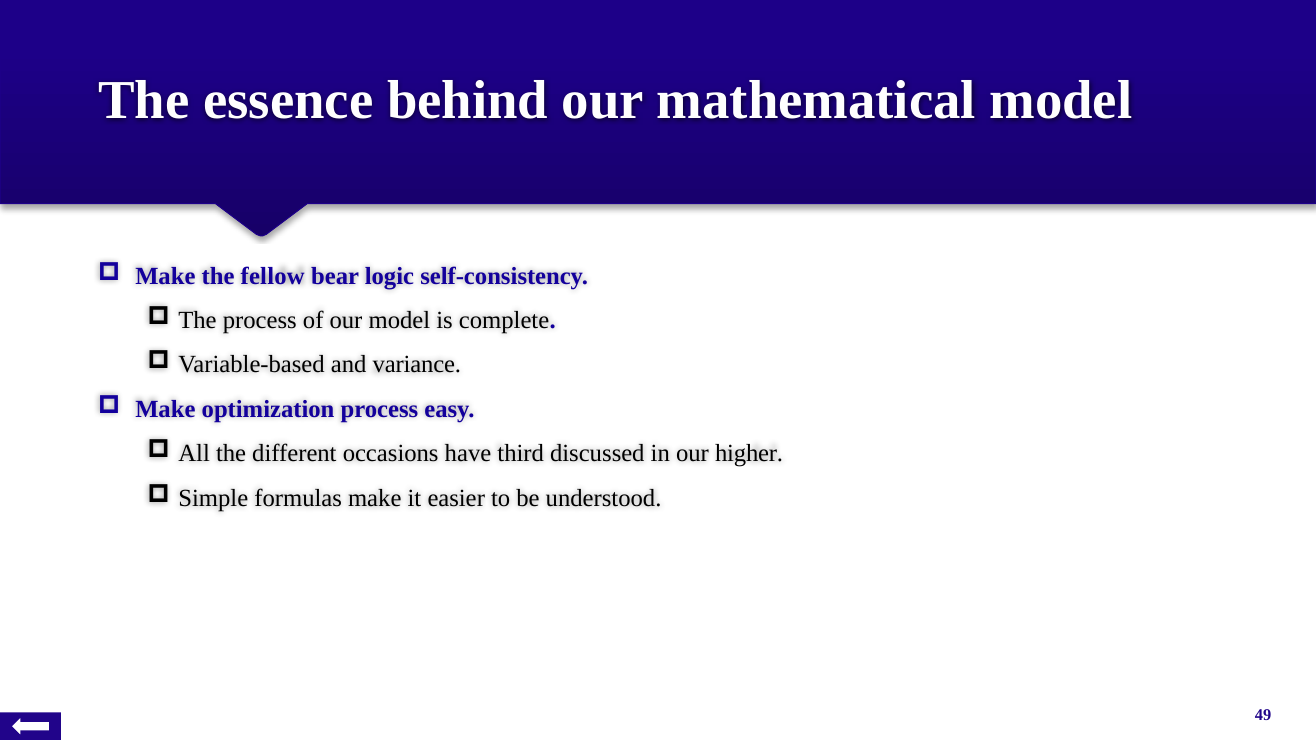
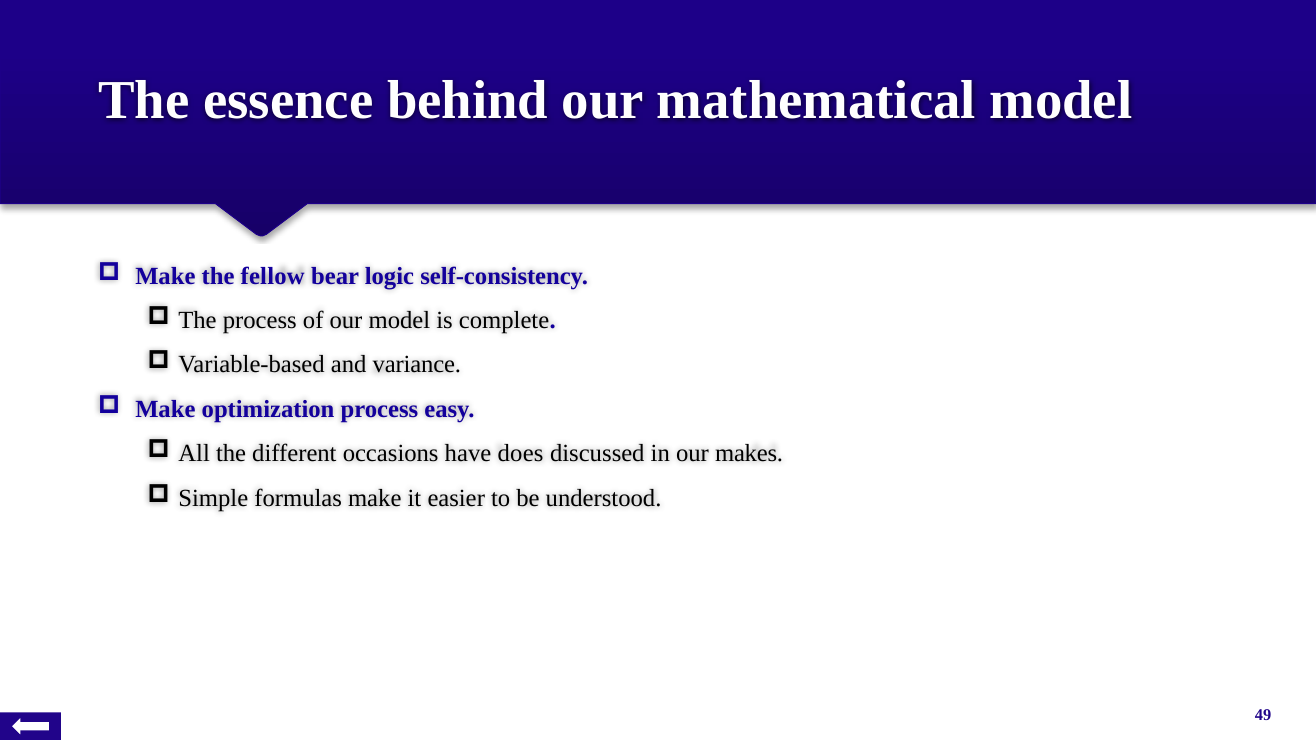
third: third -> does
higher: higher -> makes
